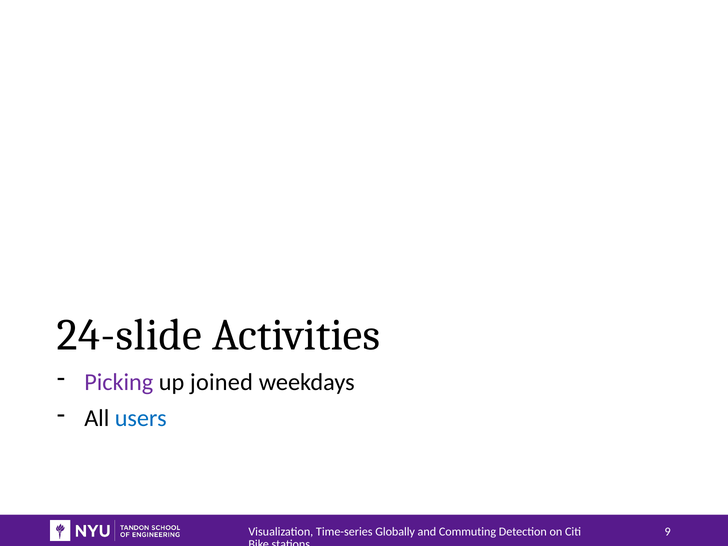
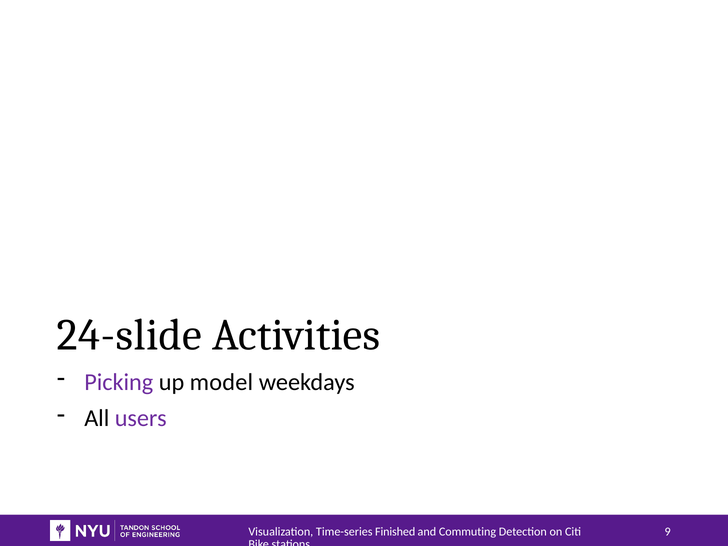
joined: joined -> model
users colour: blue -> purple
Globally: Globally -> Finished
